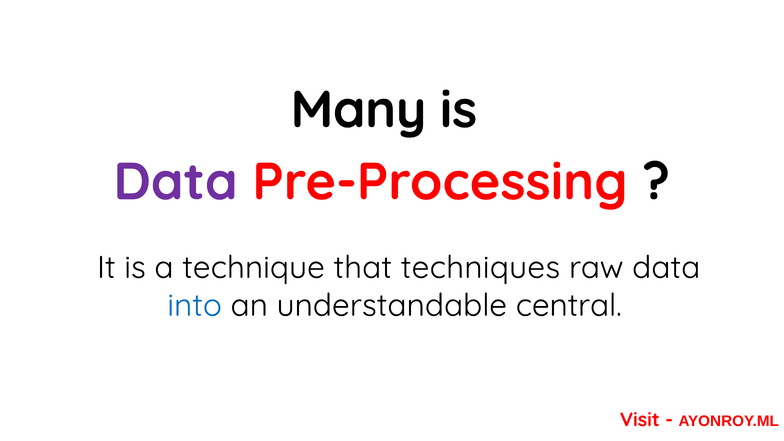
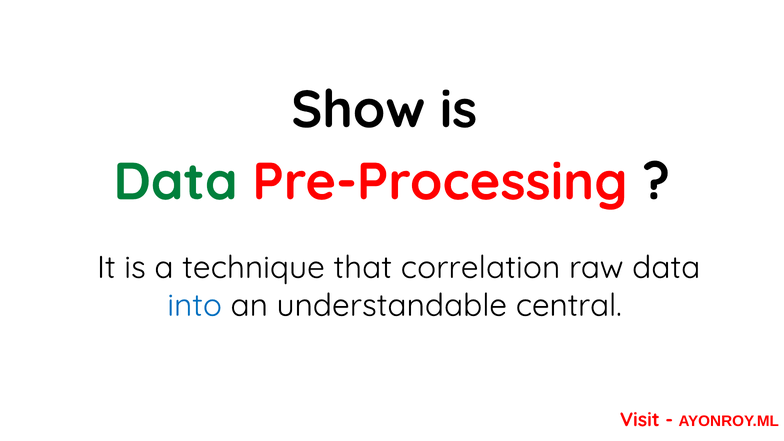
Many: Many -> Show
Data at (176, 182) colour: purple -> green
techniques: techniques -> correlation
